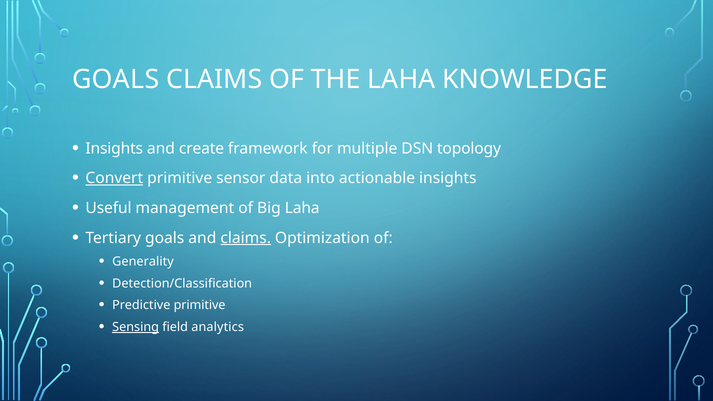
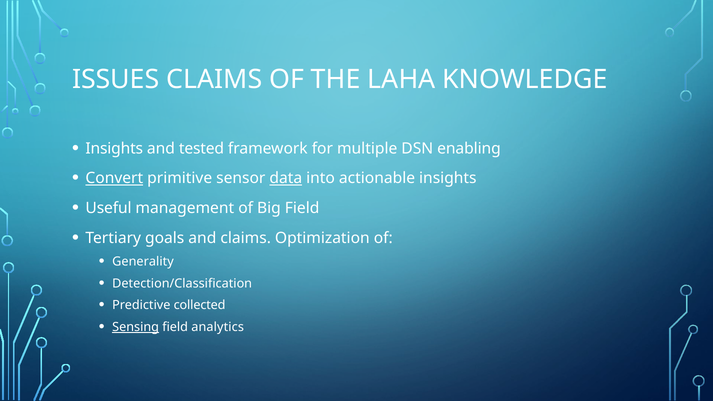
GOALS at (116, 79): GOALS -> ISSUES
create: create -> tested
topology: topology -> enabling
data underline: none -> present
Big Laha: Laha -> Field
claims at (246, 238) underline: present -> none
Predictive primitive: primitive -> collected
